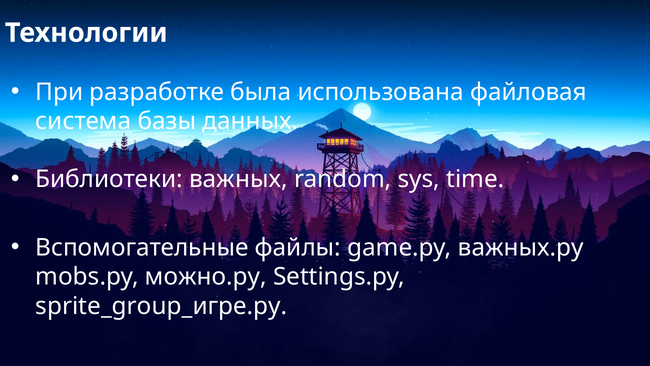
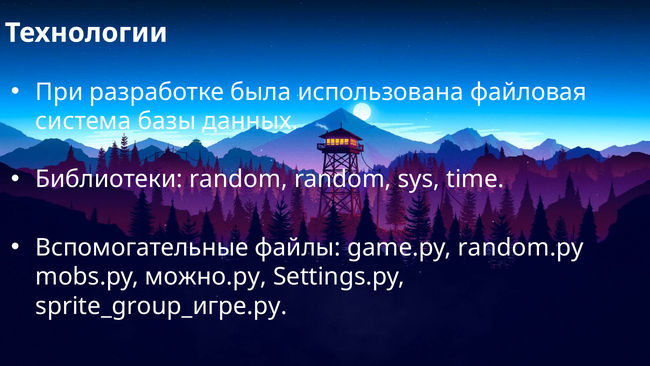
Библиотеки важных: важных -> random
важных.py: важных.py -> random.py
